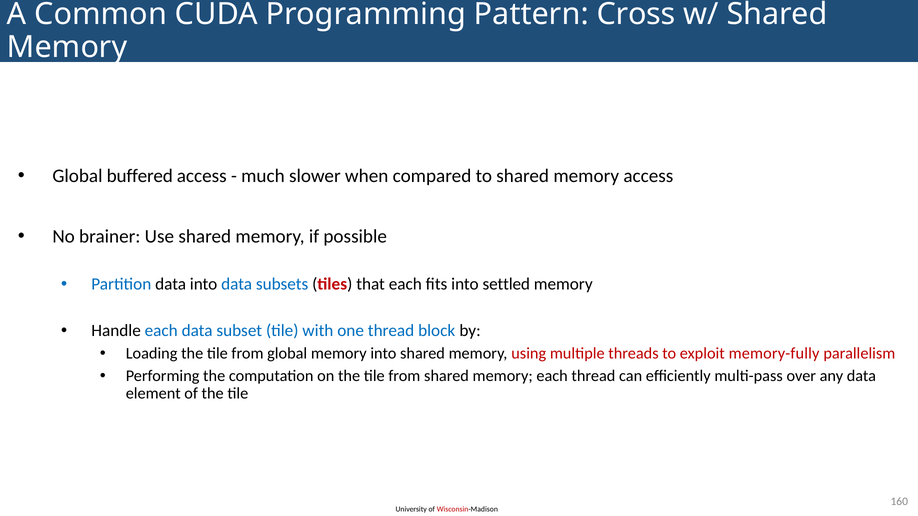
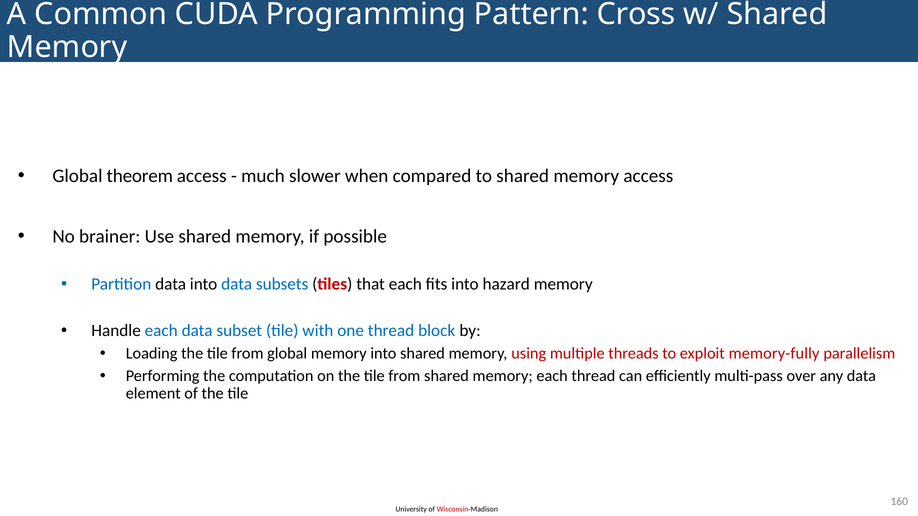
buffered: buffered -> theorem
settled: settled -> hazard
